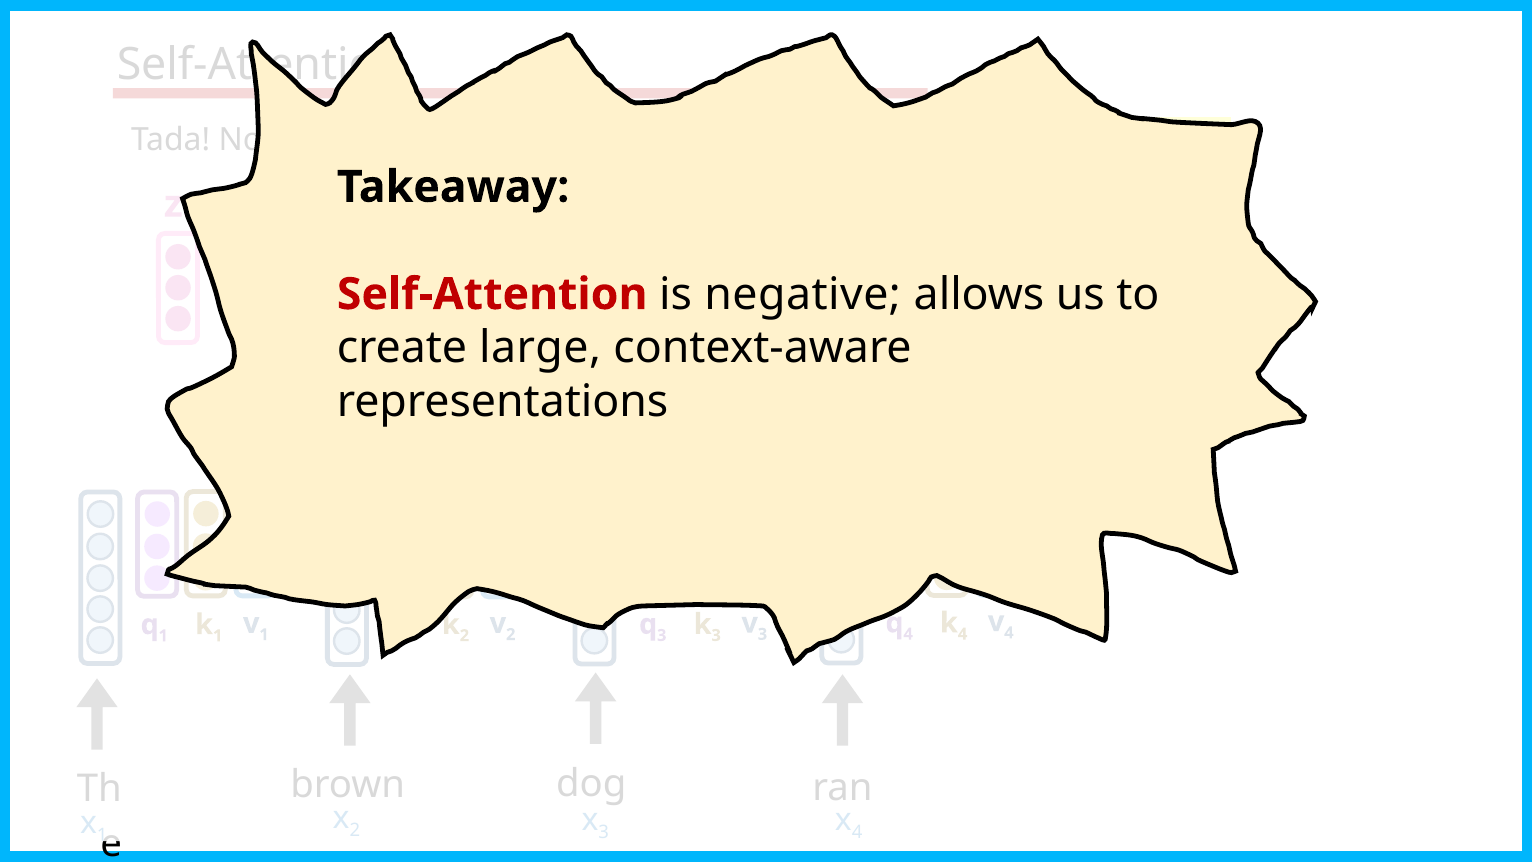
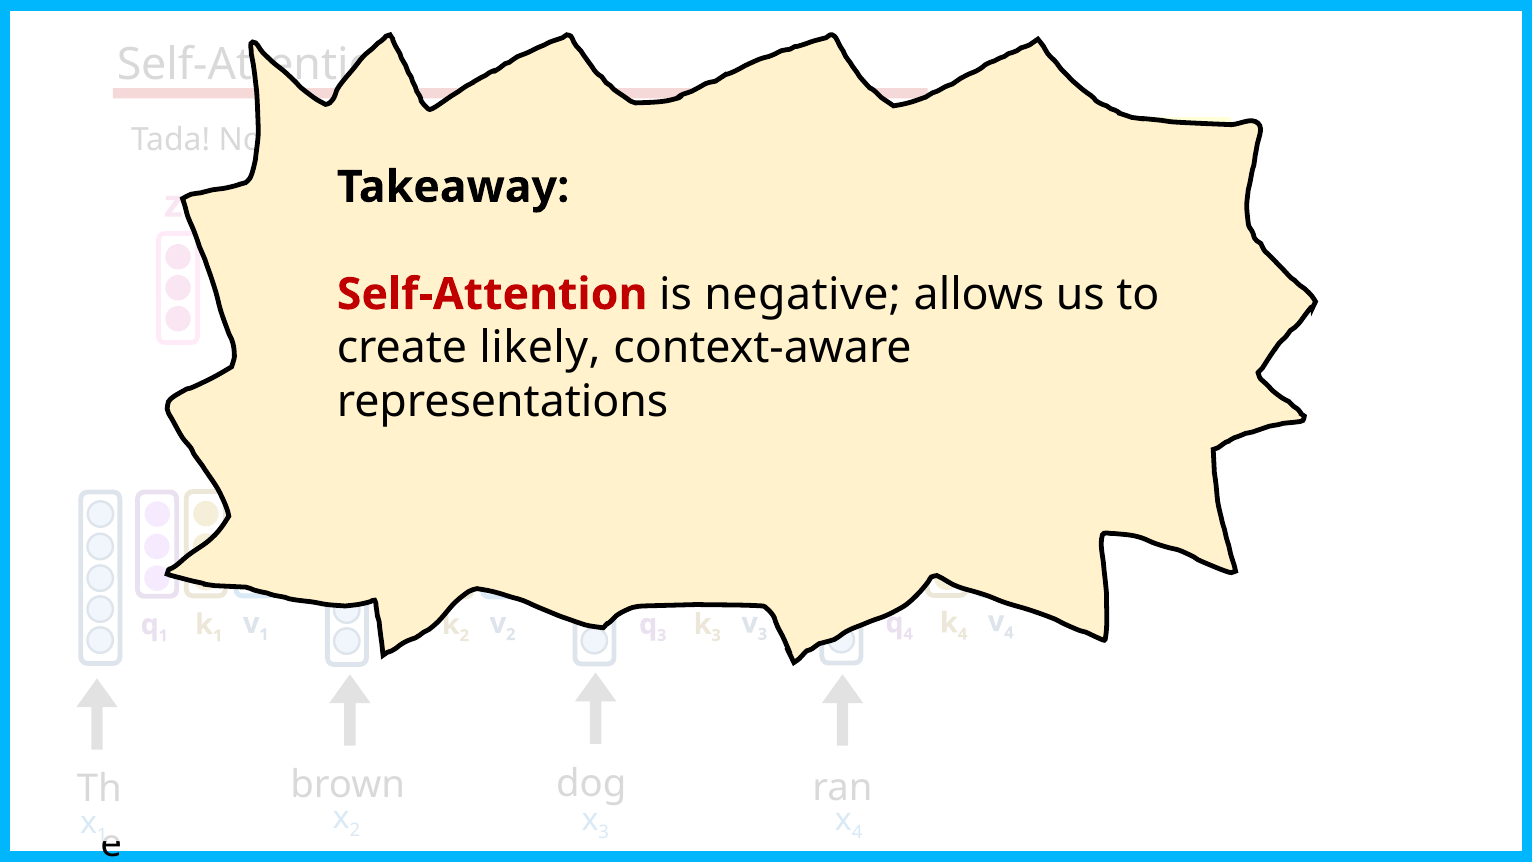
large: large -> likely
